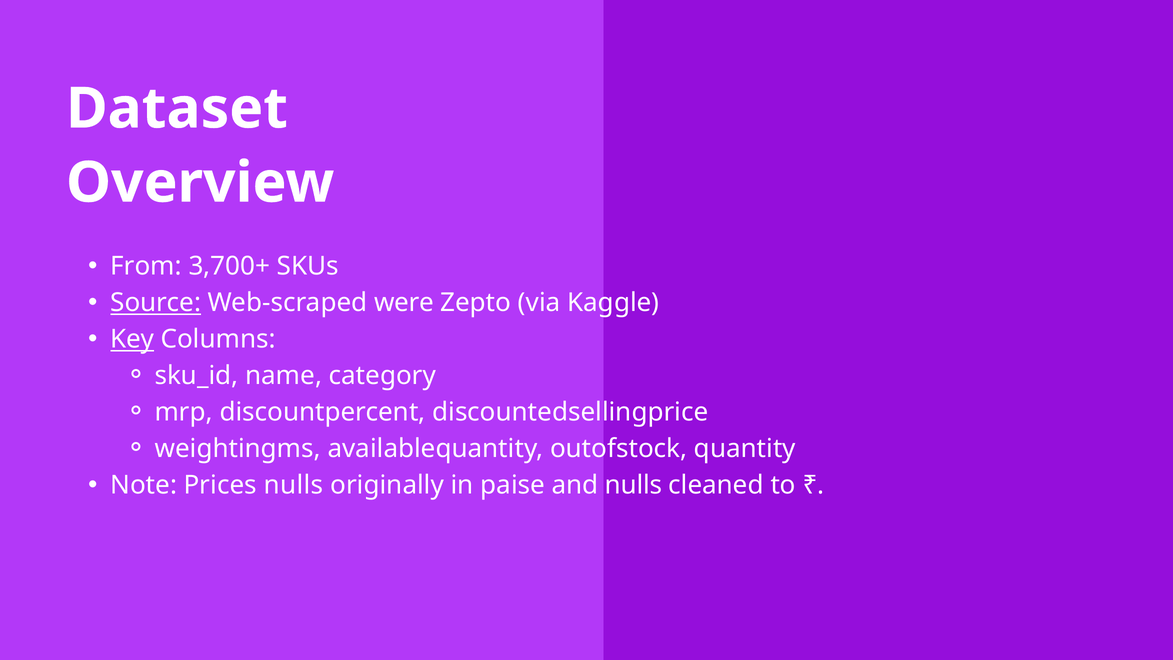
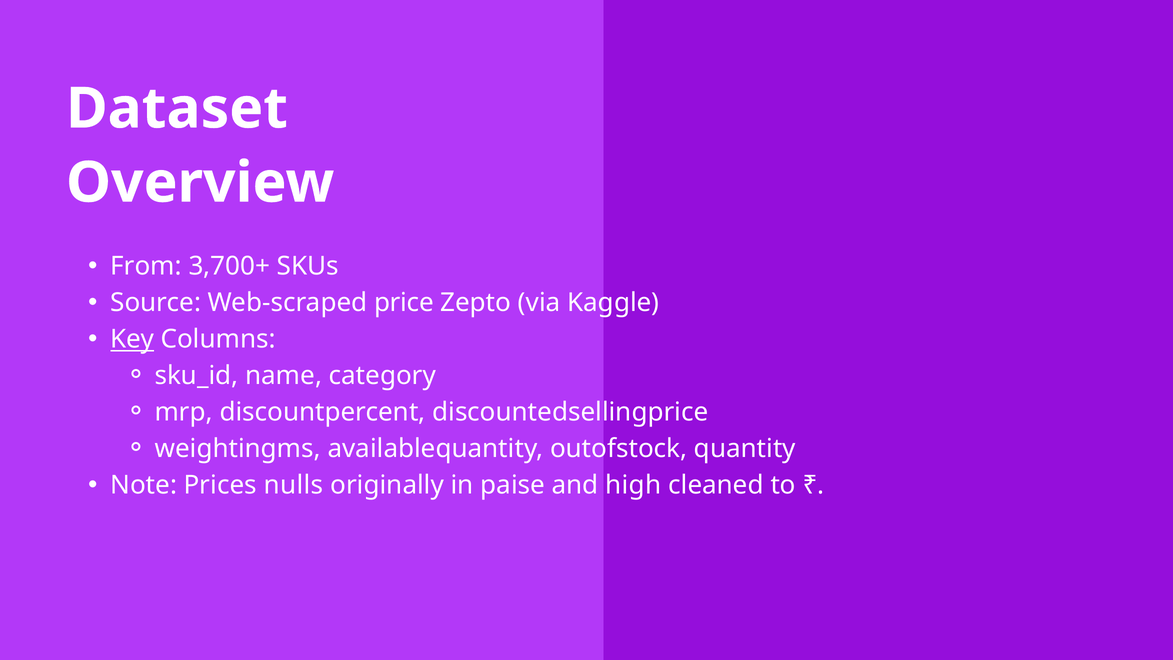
Source underline: present -> none
were: were -> price
and nulls: nulls -> high
